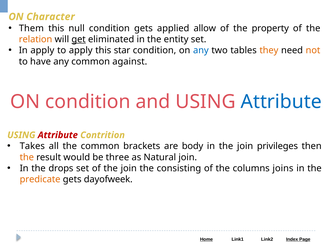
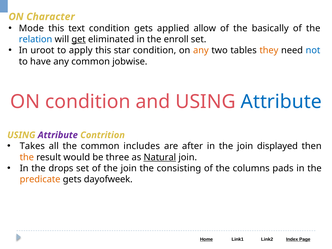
Them: Them -> Mode
null: null -> text
property: property -> basically
relation colour: orange -> blue
entity: entity -> enroll
In apply: apply -> uroot
any at (201, 50) colour: blue -> orange
not colour: orange -> blue
against: against -> jobwise
Attribute at (58, 135) colour: red -> purple
brackets: brackets -> includes
body: body -> after
privileges: privileges -> displayed
Natural underline: none -> present
joins: joins -> pads
